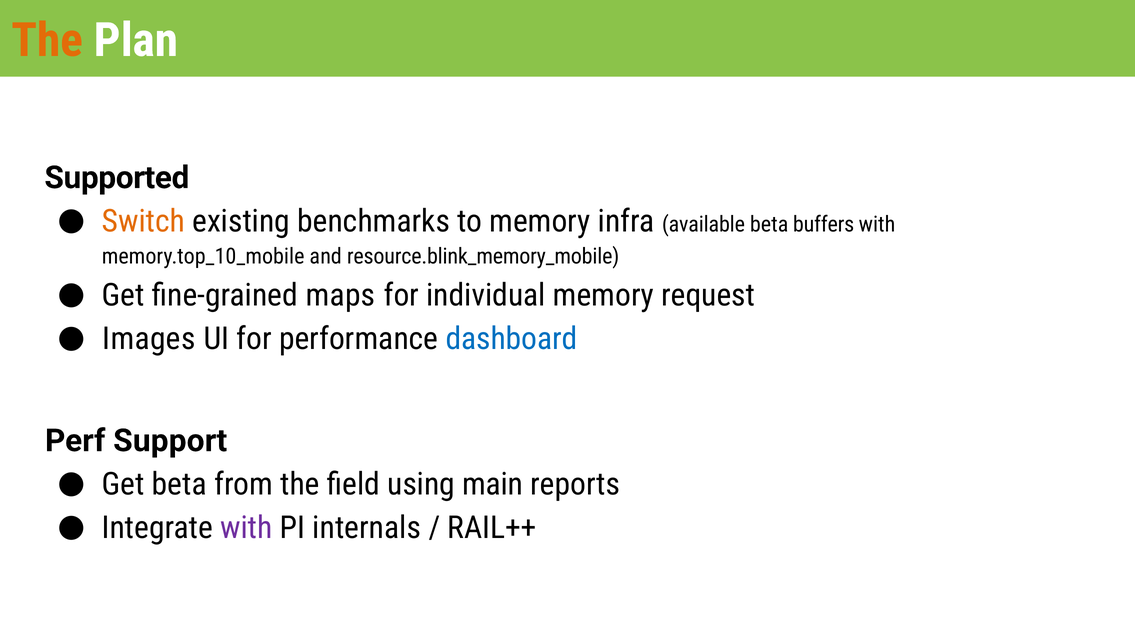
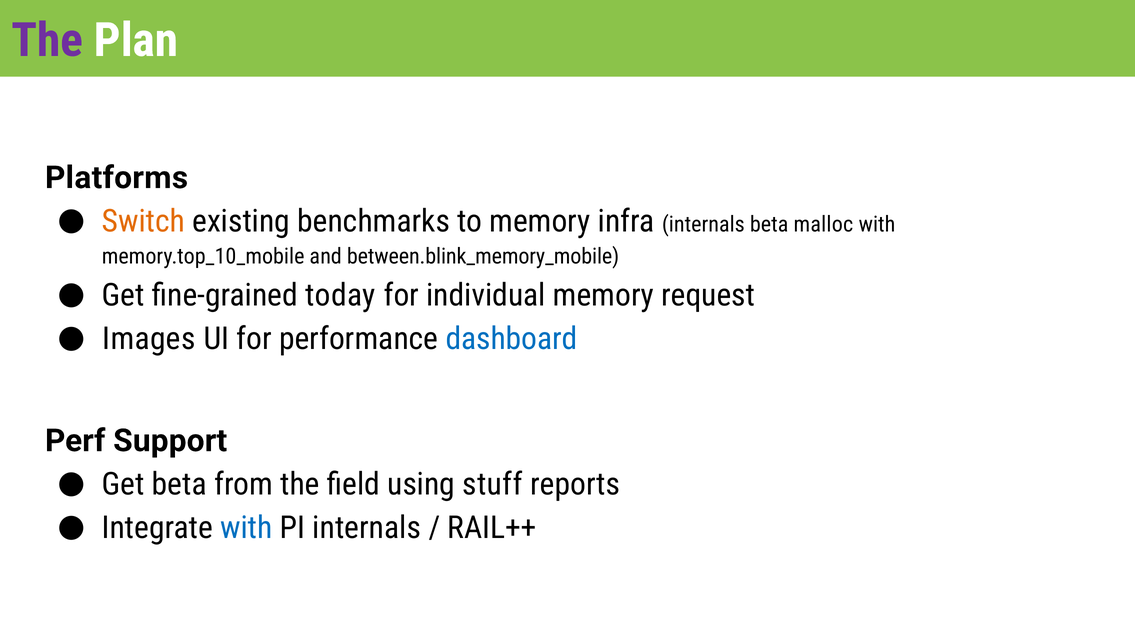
The at (47, 40) colour: orange -> purple
Supported: Supported -> Platforms
infra available: available -> internals
buffers: buffers -> malloc
resource.blink_memory_mobile: resource.blink_memory_mobile -> between.blink_memory_mobile
maps: maps -> today
main: main -> stuff
with at (246, 528) colour: purple -> blue
